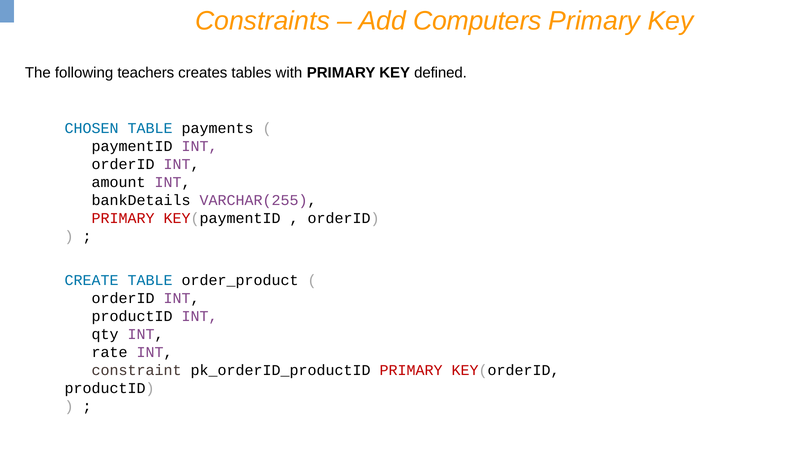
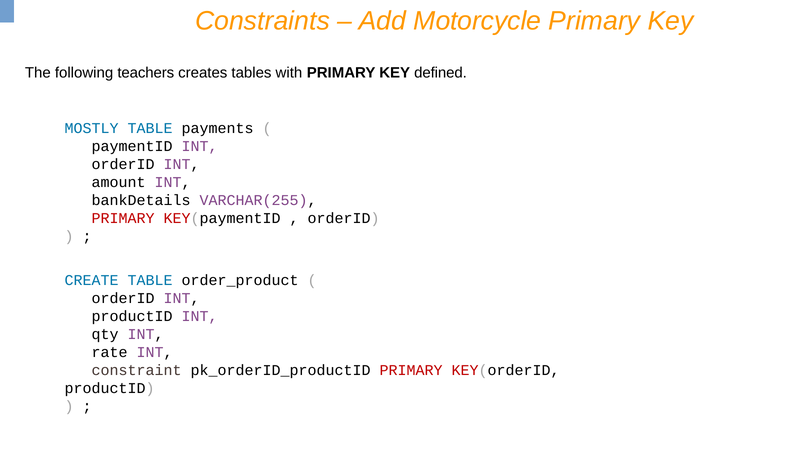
Computers: Computers -> Motorcycle
CHOSEN: CHOSEN -> MOSTLY
